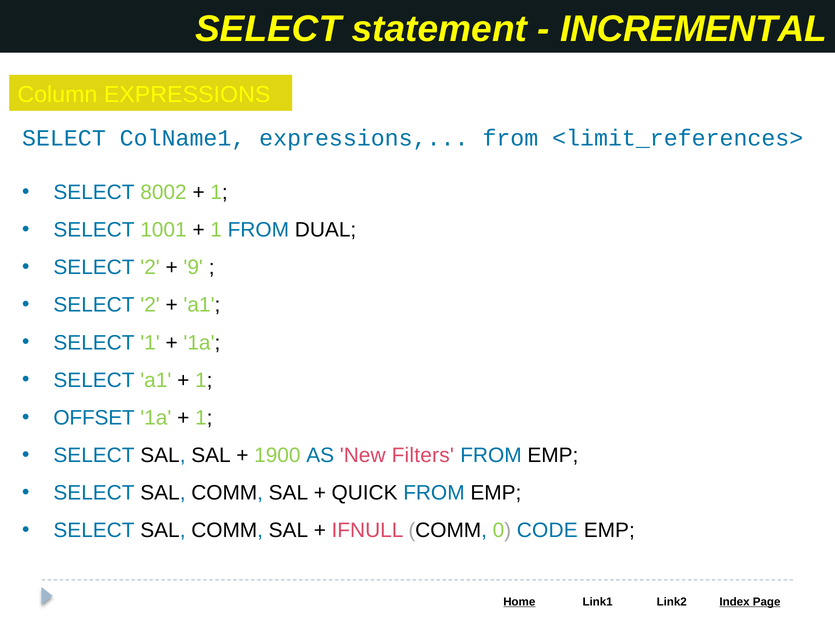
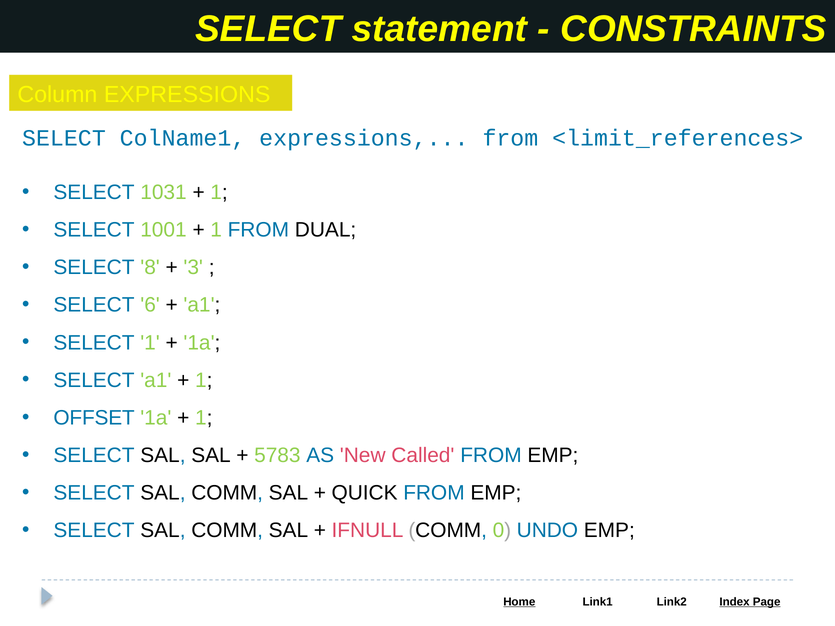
INCREMENTAL: INCREMENTAL -> CONSTRAINTS
8002: 8002 -> 1031
2 at (150, 268): 2 -> 8
9: 9 -> 3
2 at (150, 305): 2 -> 6
1900: 1900 -> 5783
Filters: Filters -> Called
CODE: CODE -> UNDO
